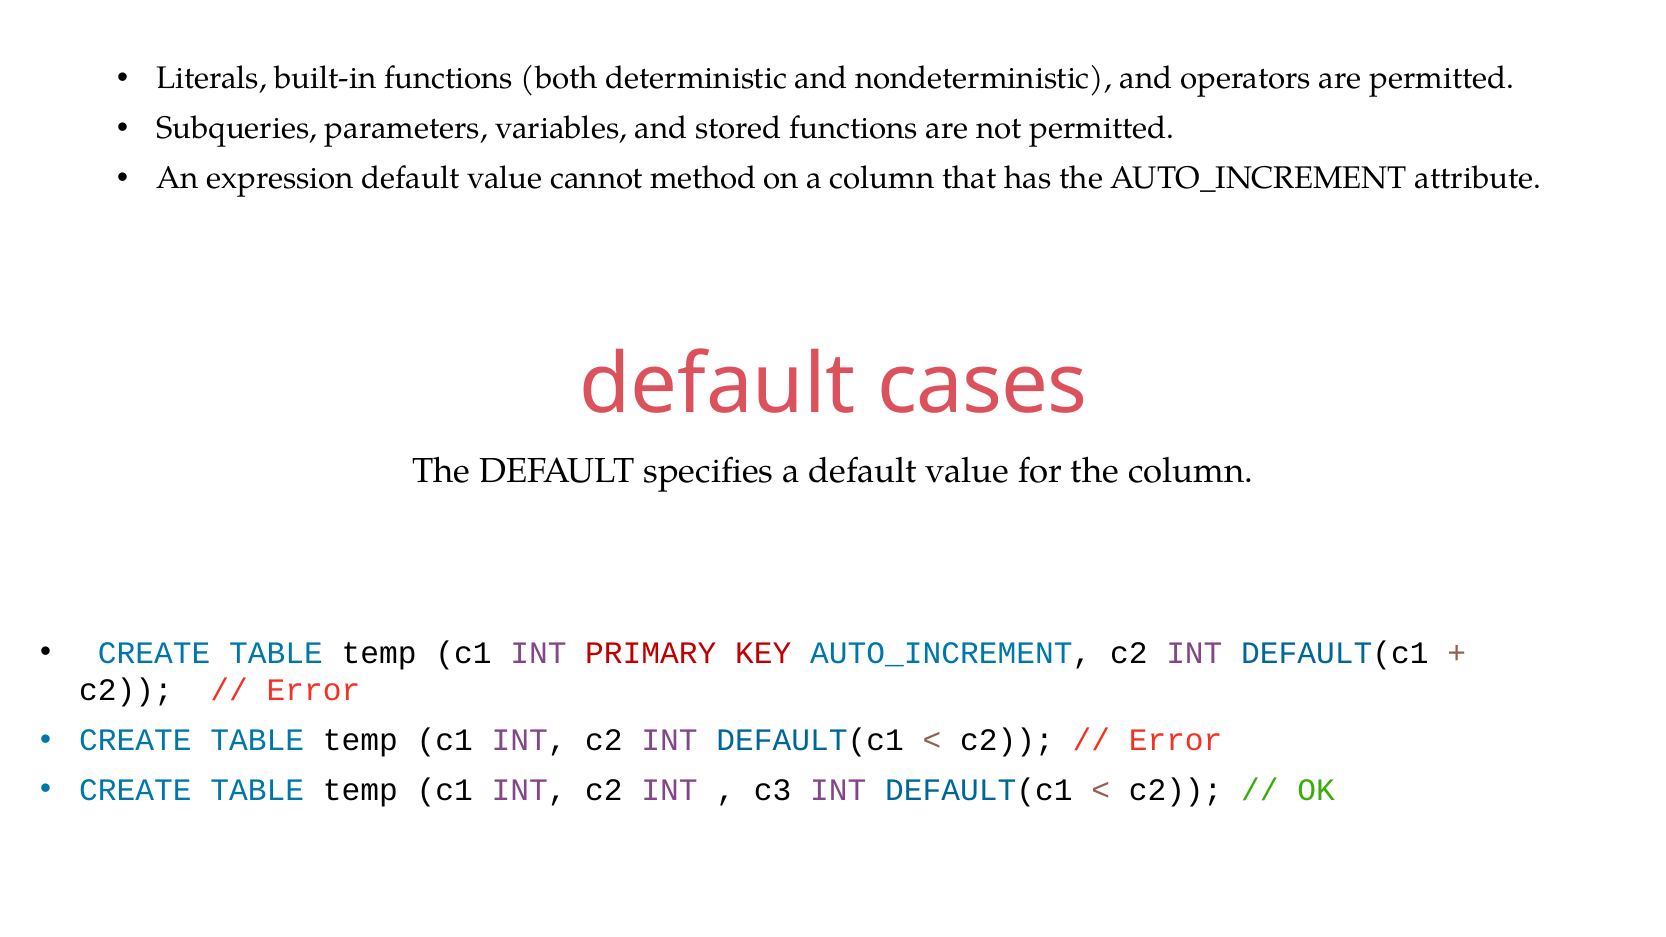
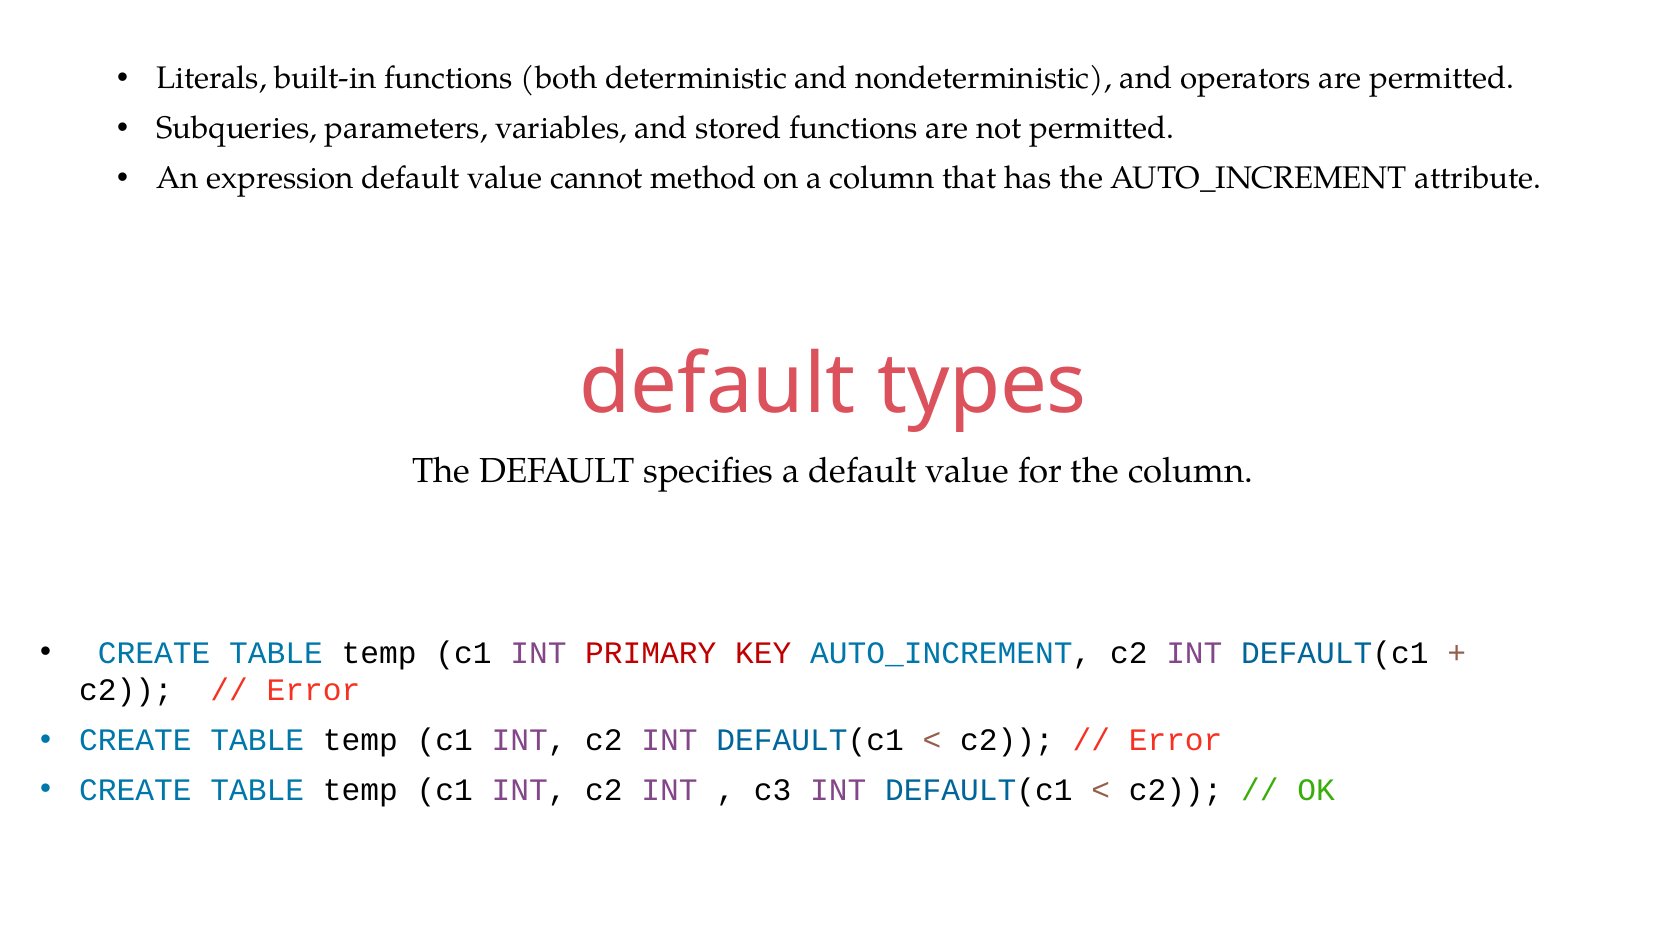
cases: cases -> types
